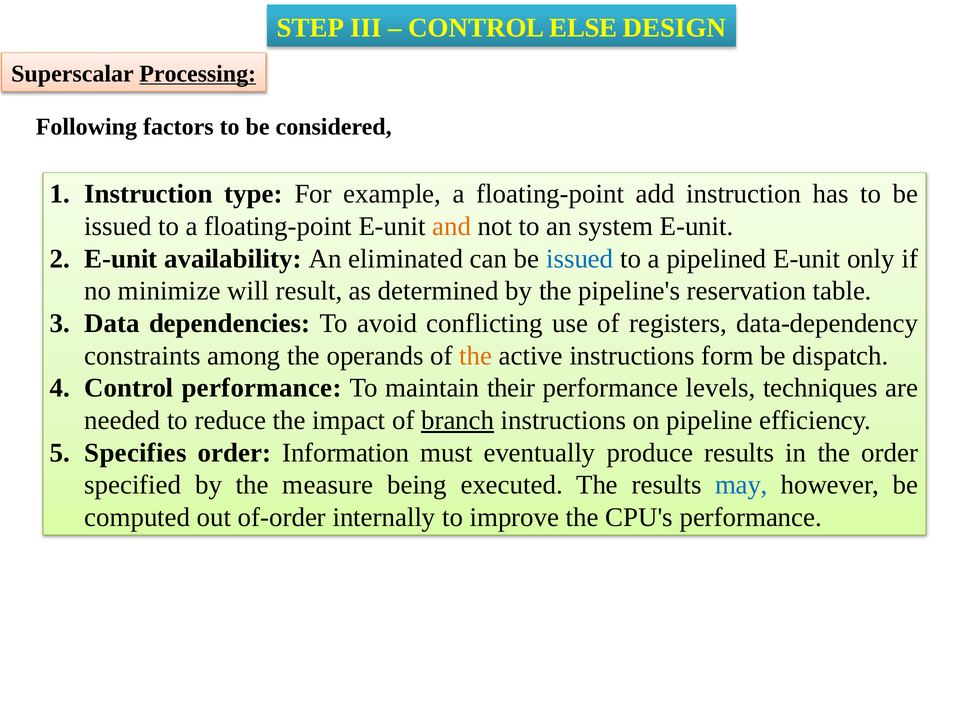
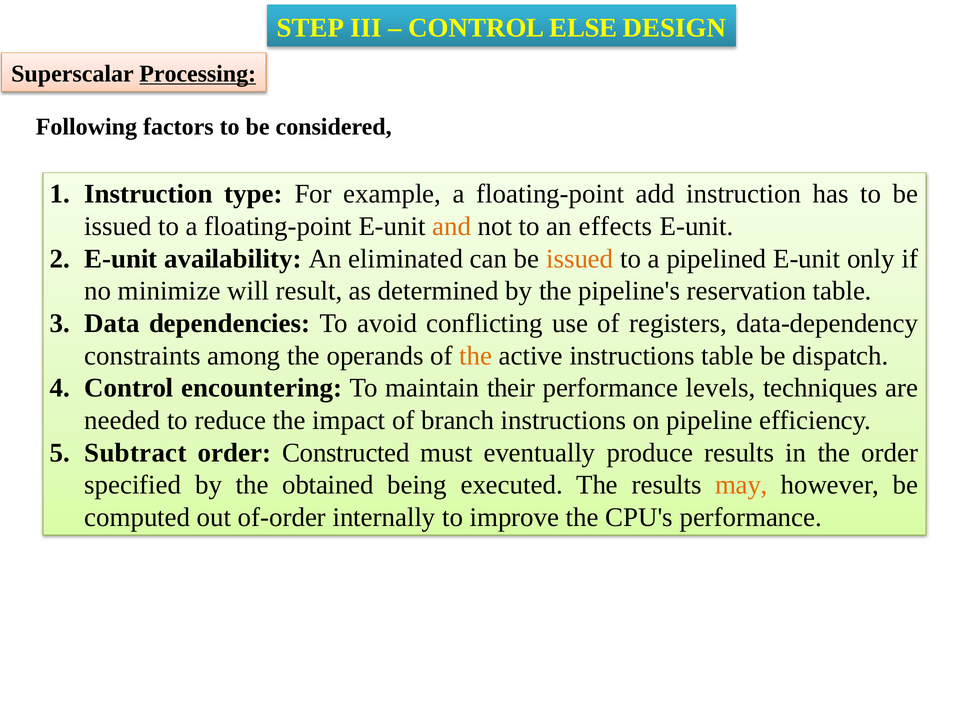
system: system -> effects
issued at (580, 259) colour: blue -> orange
instructions form: form -> table
Control performance: performance -> encountering
branch underline: present -> none
Specifies: Specifies -> Subtract
Information: Information -> Constructed
measure: measure -> obtained
may colour: blue -> orange
